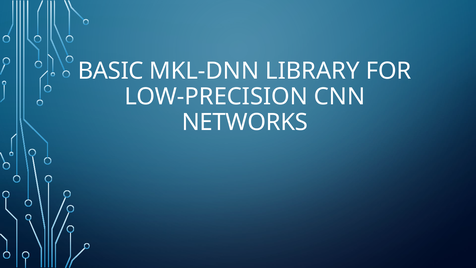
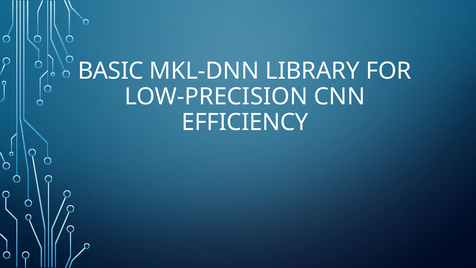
NETWORKS: NETWORKS -> EFFICIENCY
